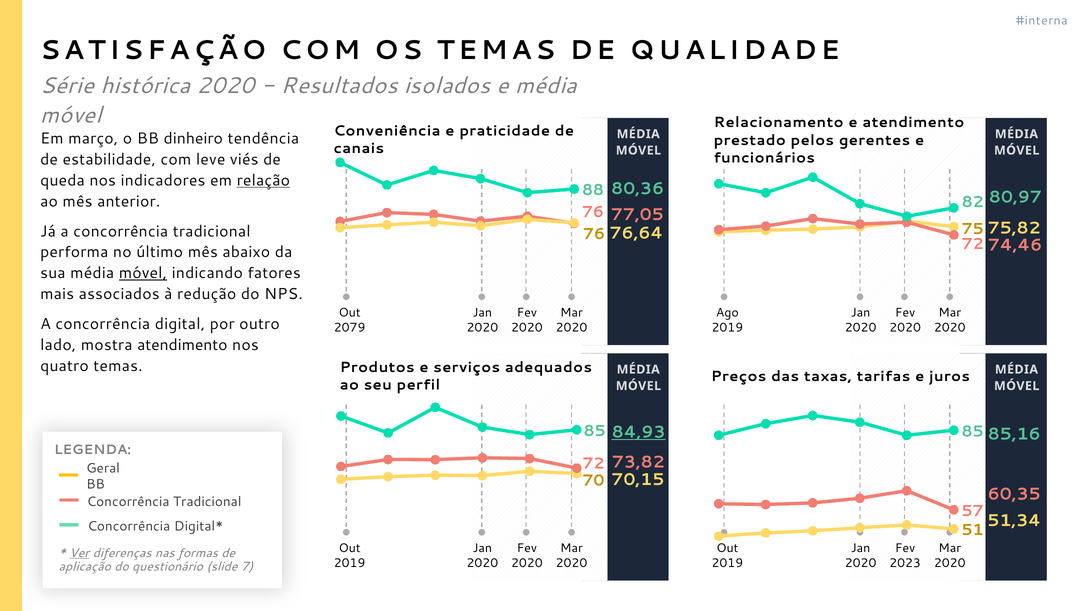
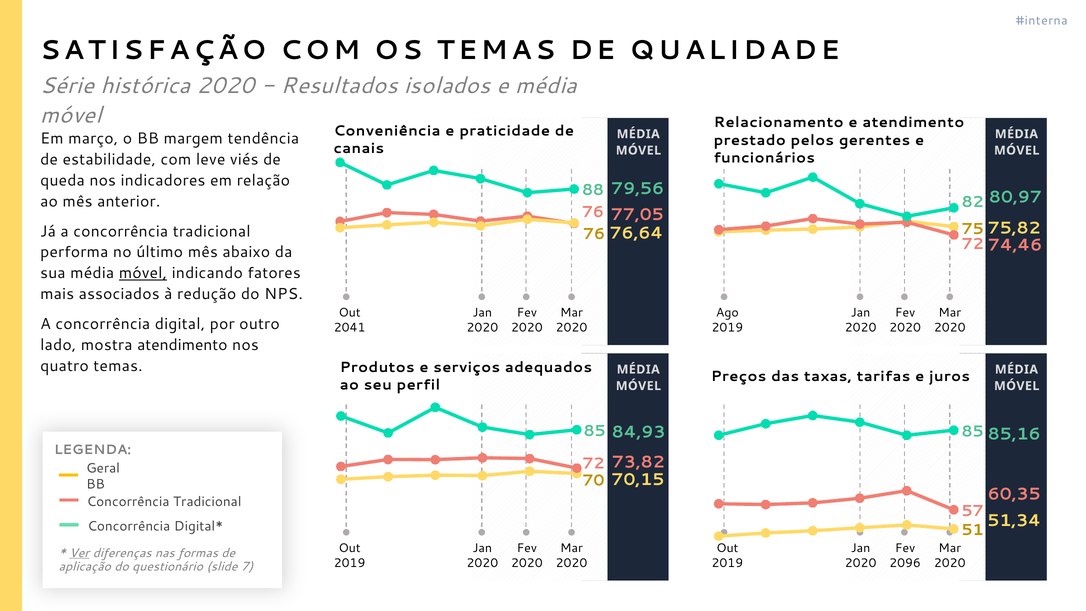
dinheiro: dinheiro -> margem
relação underline: present -> none
80,36: 80,36 -> 79,56
2079: 2079 -> 2041
84,93 underline: present -> none
2023: 2023 -> 2096
